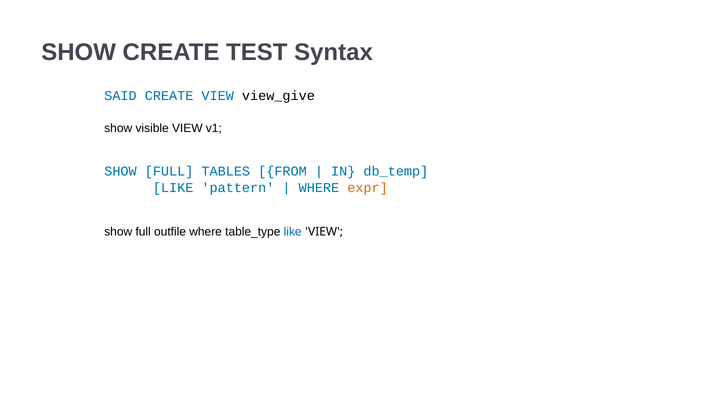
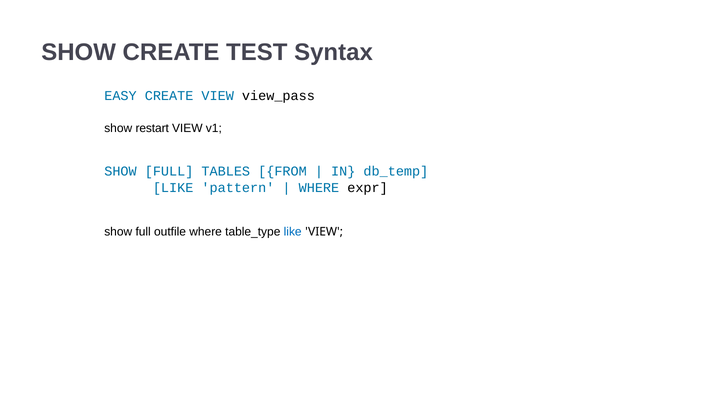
SAID: SAID -> EASY
view_give: view_give -> view_pass
visible: visible -> restart
expr colour: orange -> black
